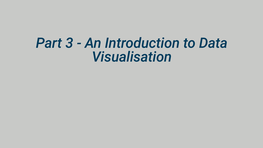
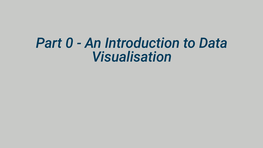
3: 3 -> 0
